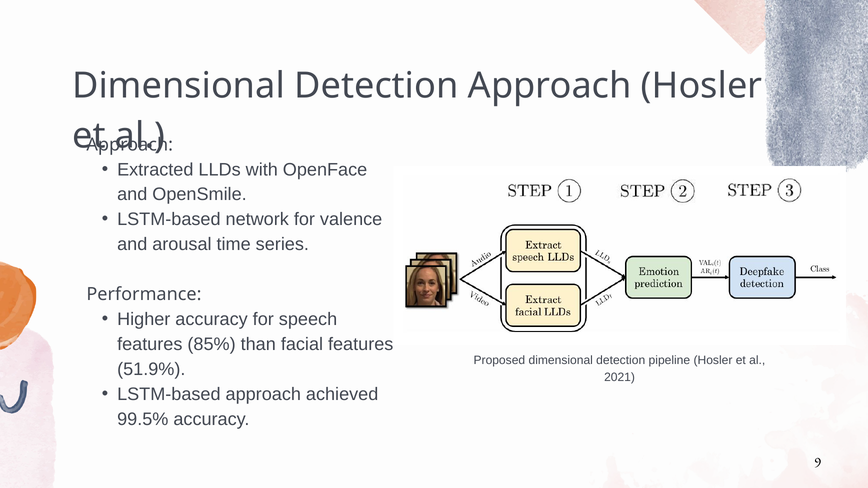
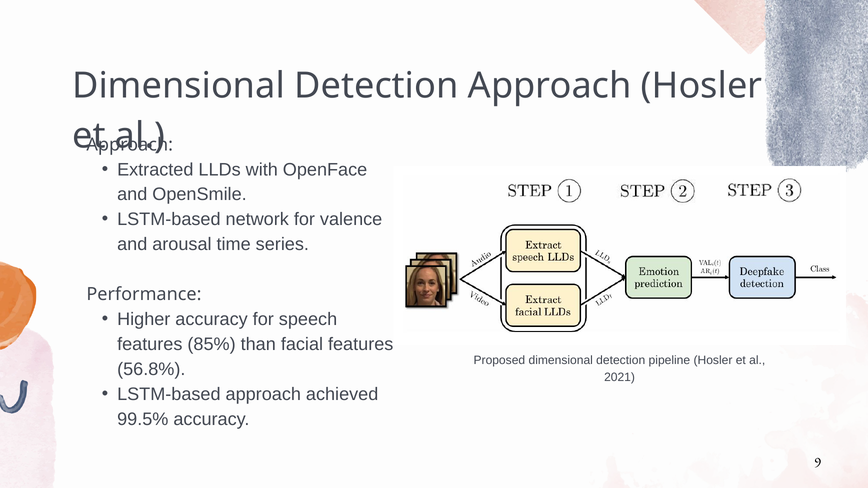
51.9%: 51.9% -> 56.8%
